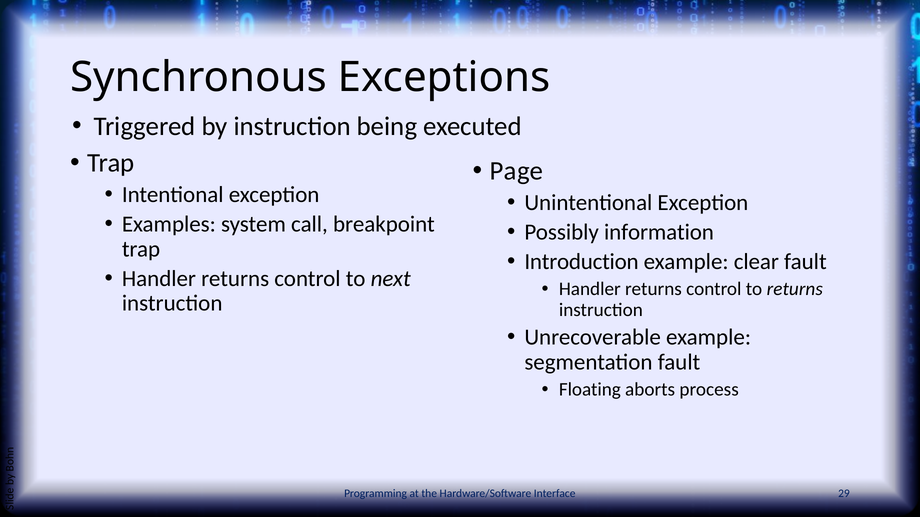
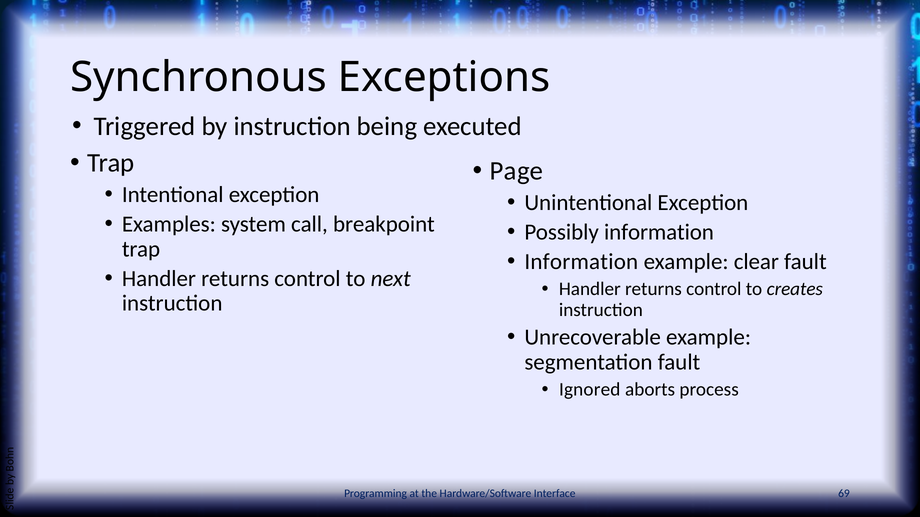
Introduction at (582, 262): Introduction -> Information
to returns: returns -> creates
Floating: Floating -> Ignored
29: 29 -> 69
